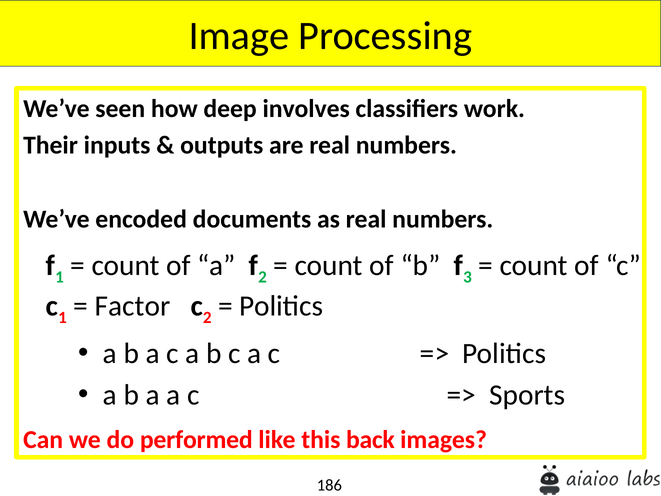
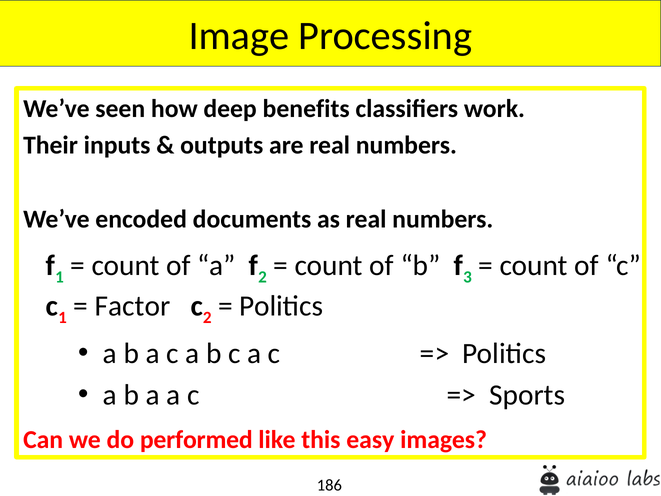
involves: involves -> benefits
back: back -> easy
